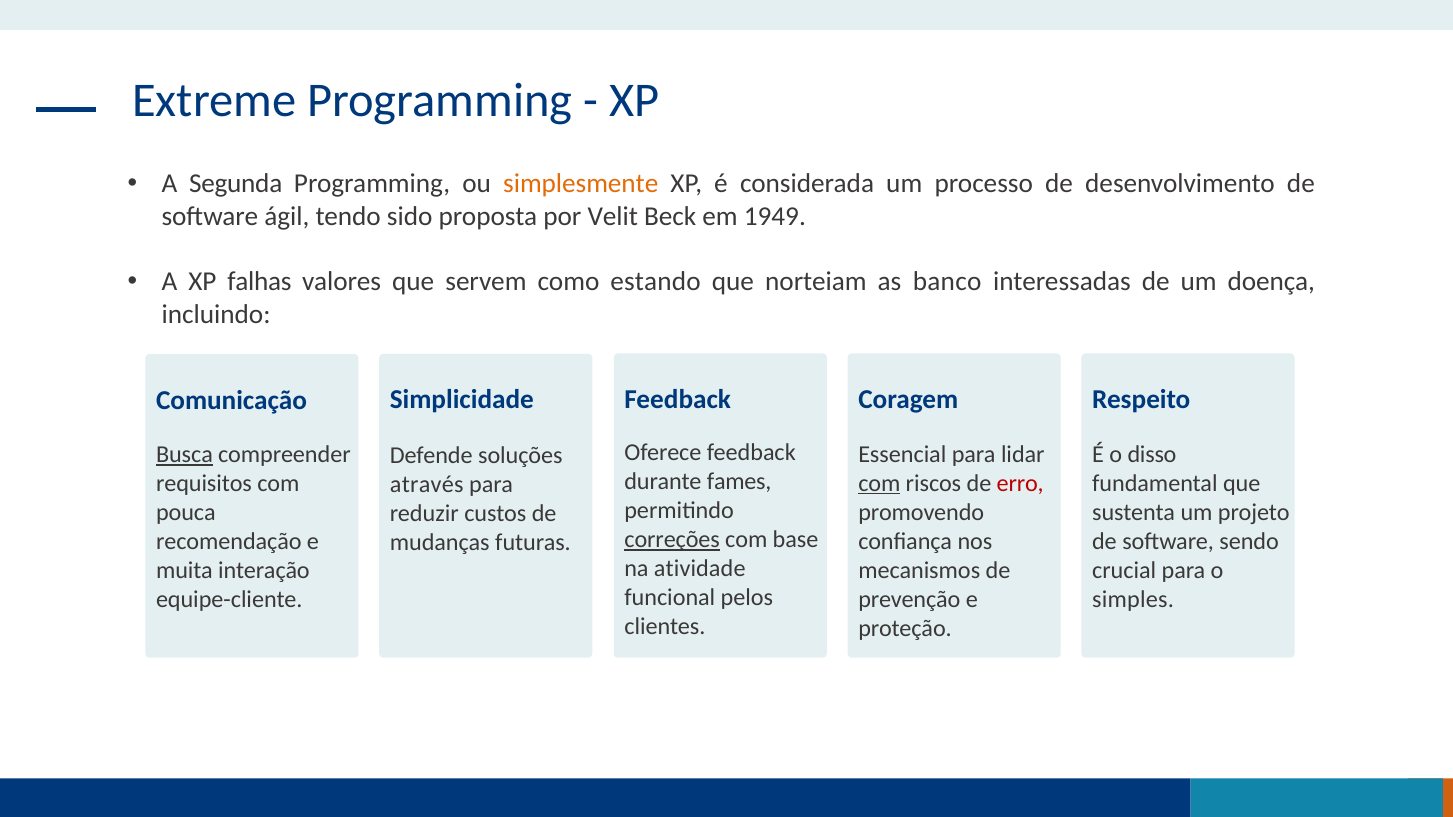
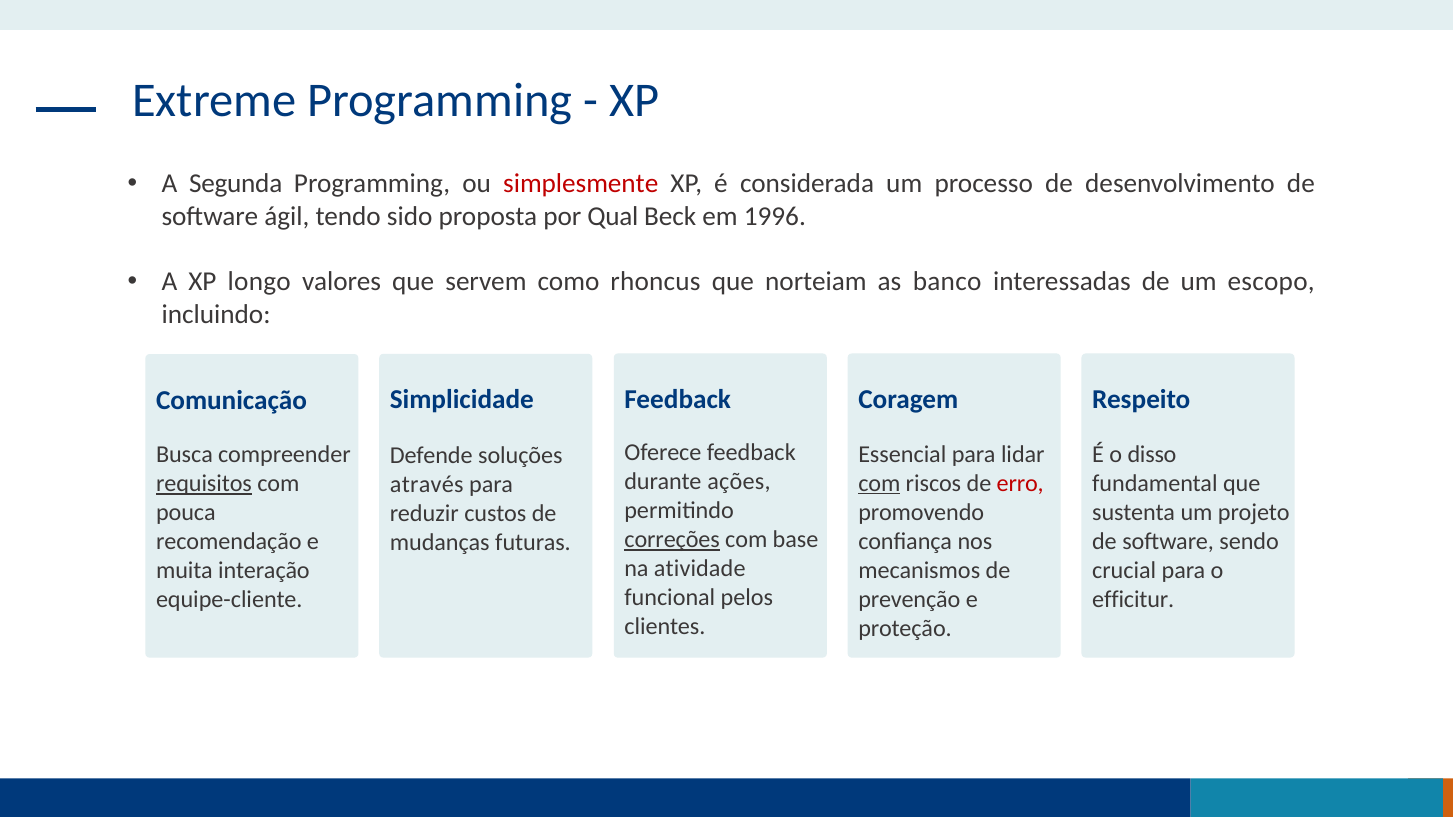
simplesmente colour: orange -> red
Velit: Velit -> Qual
1949: 1949 -> 1996
falhas: falhas -> longo
estando: estando -> rhoncus
doença: doença -> escopo
Busca underline: present -> none
fames: fames -> ações
requisitos underline: none -> present
simples: simples -> efficitur
